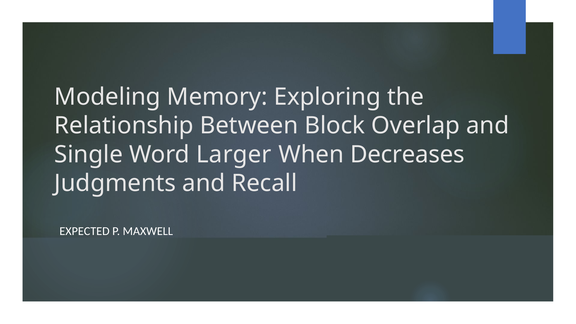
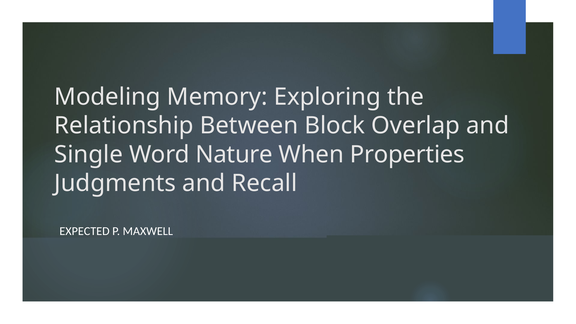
Larger: Larger -> Nature
Decreases: Decreases -> Properties
